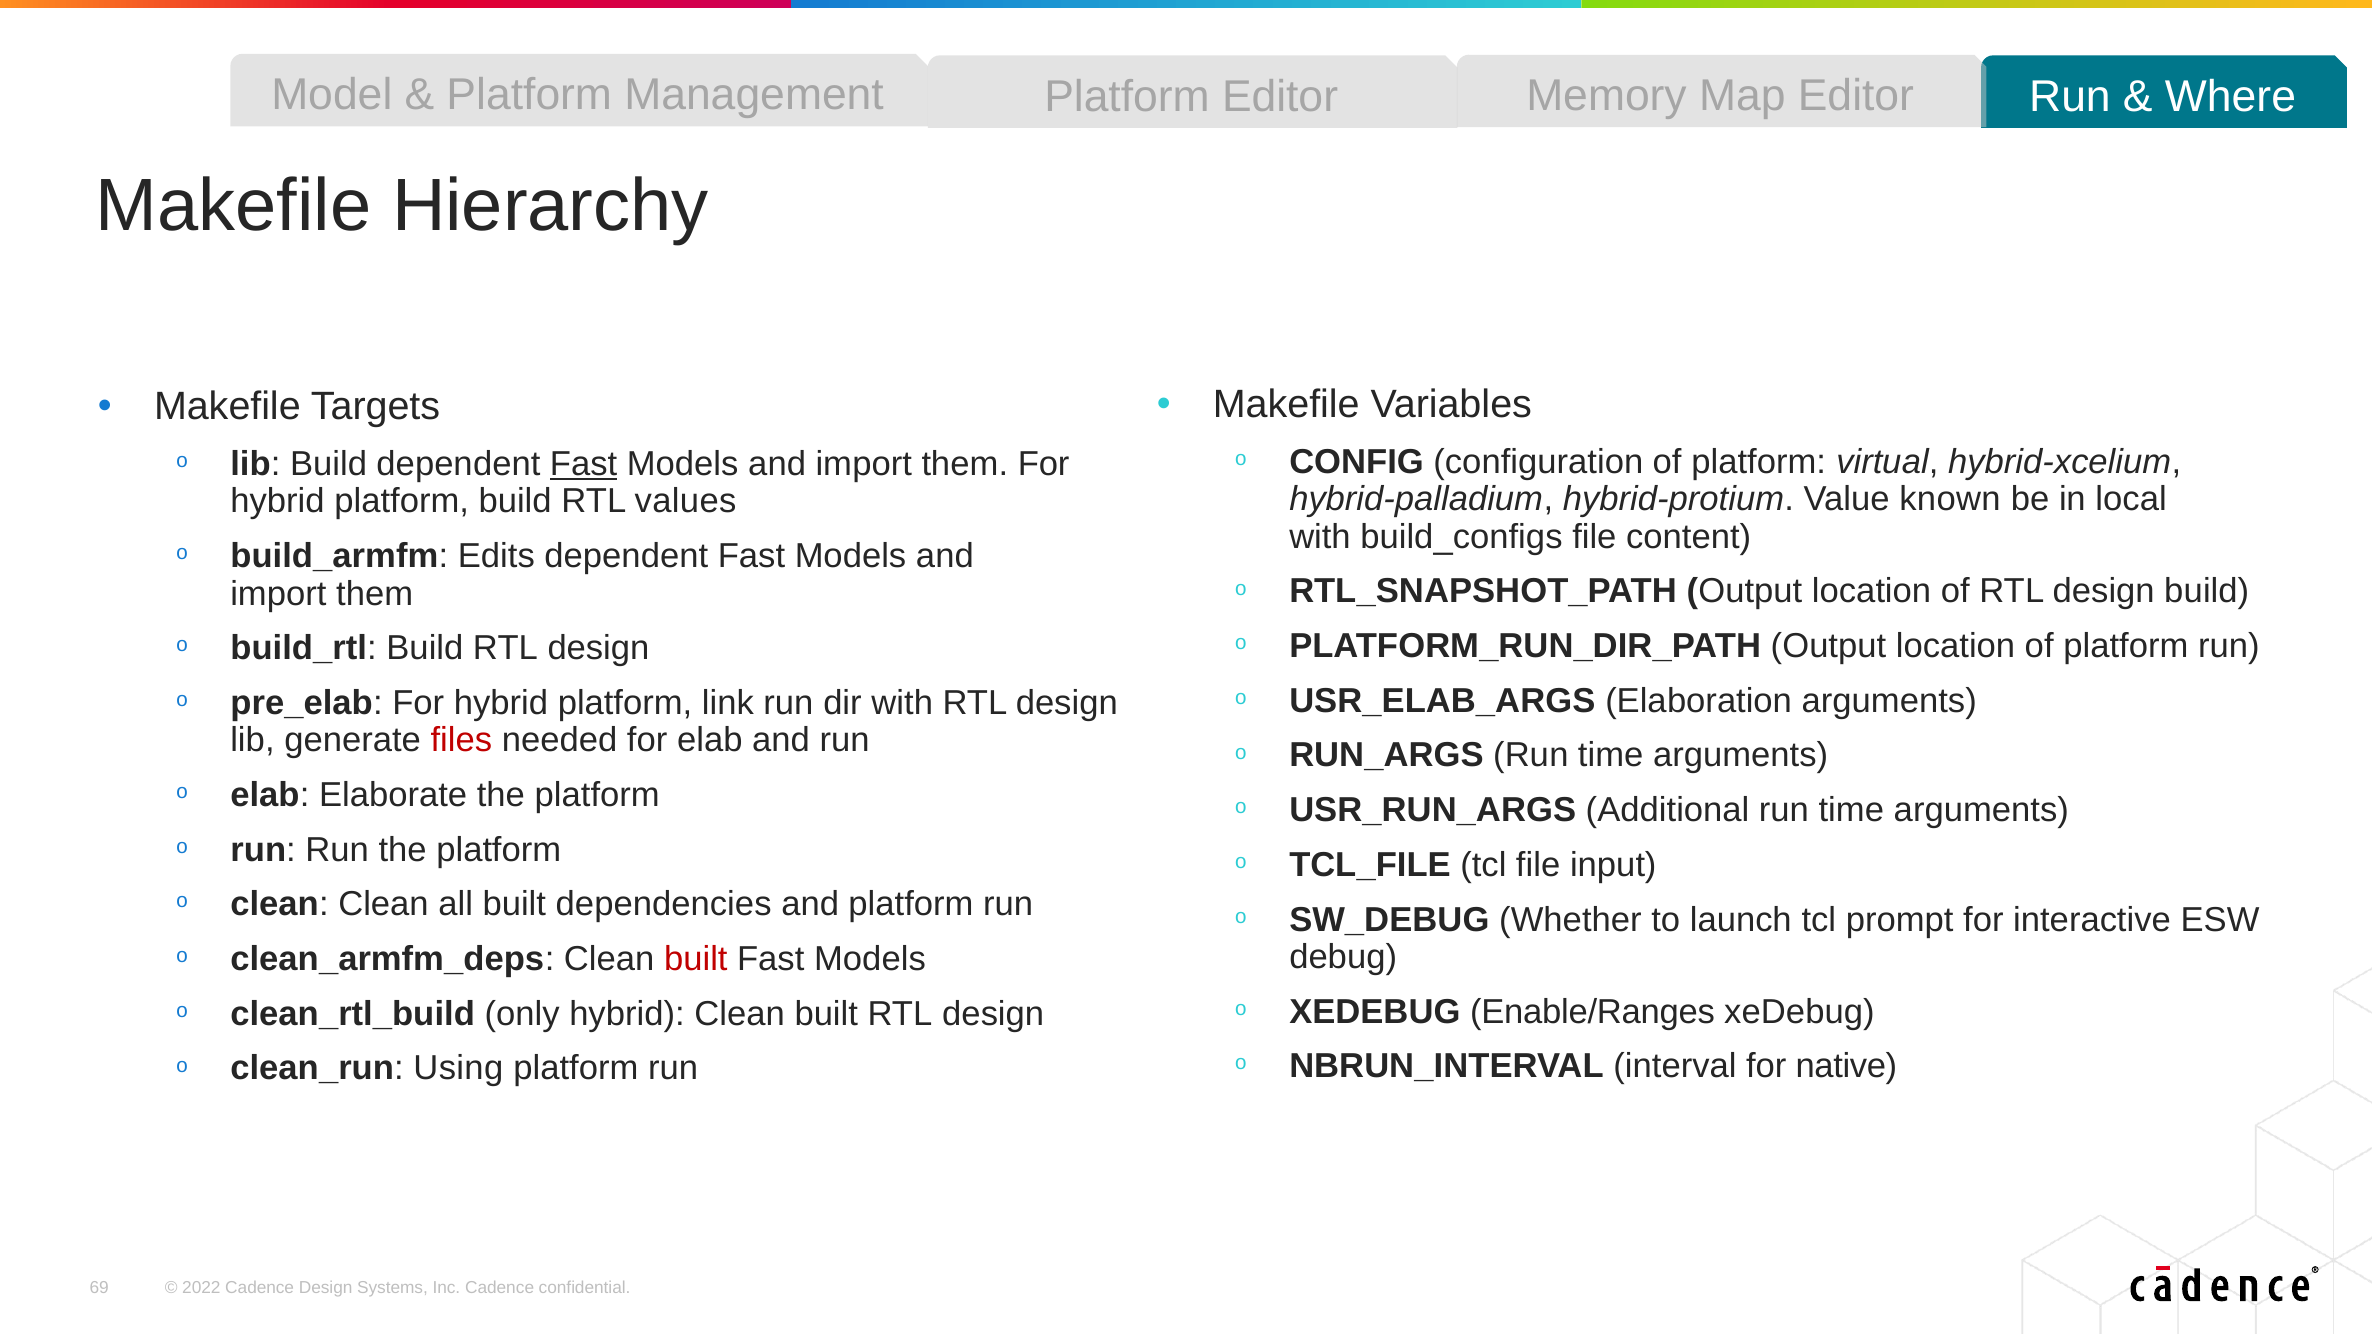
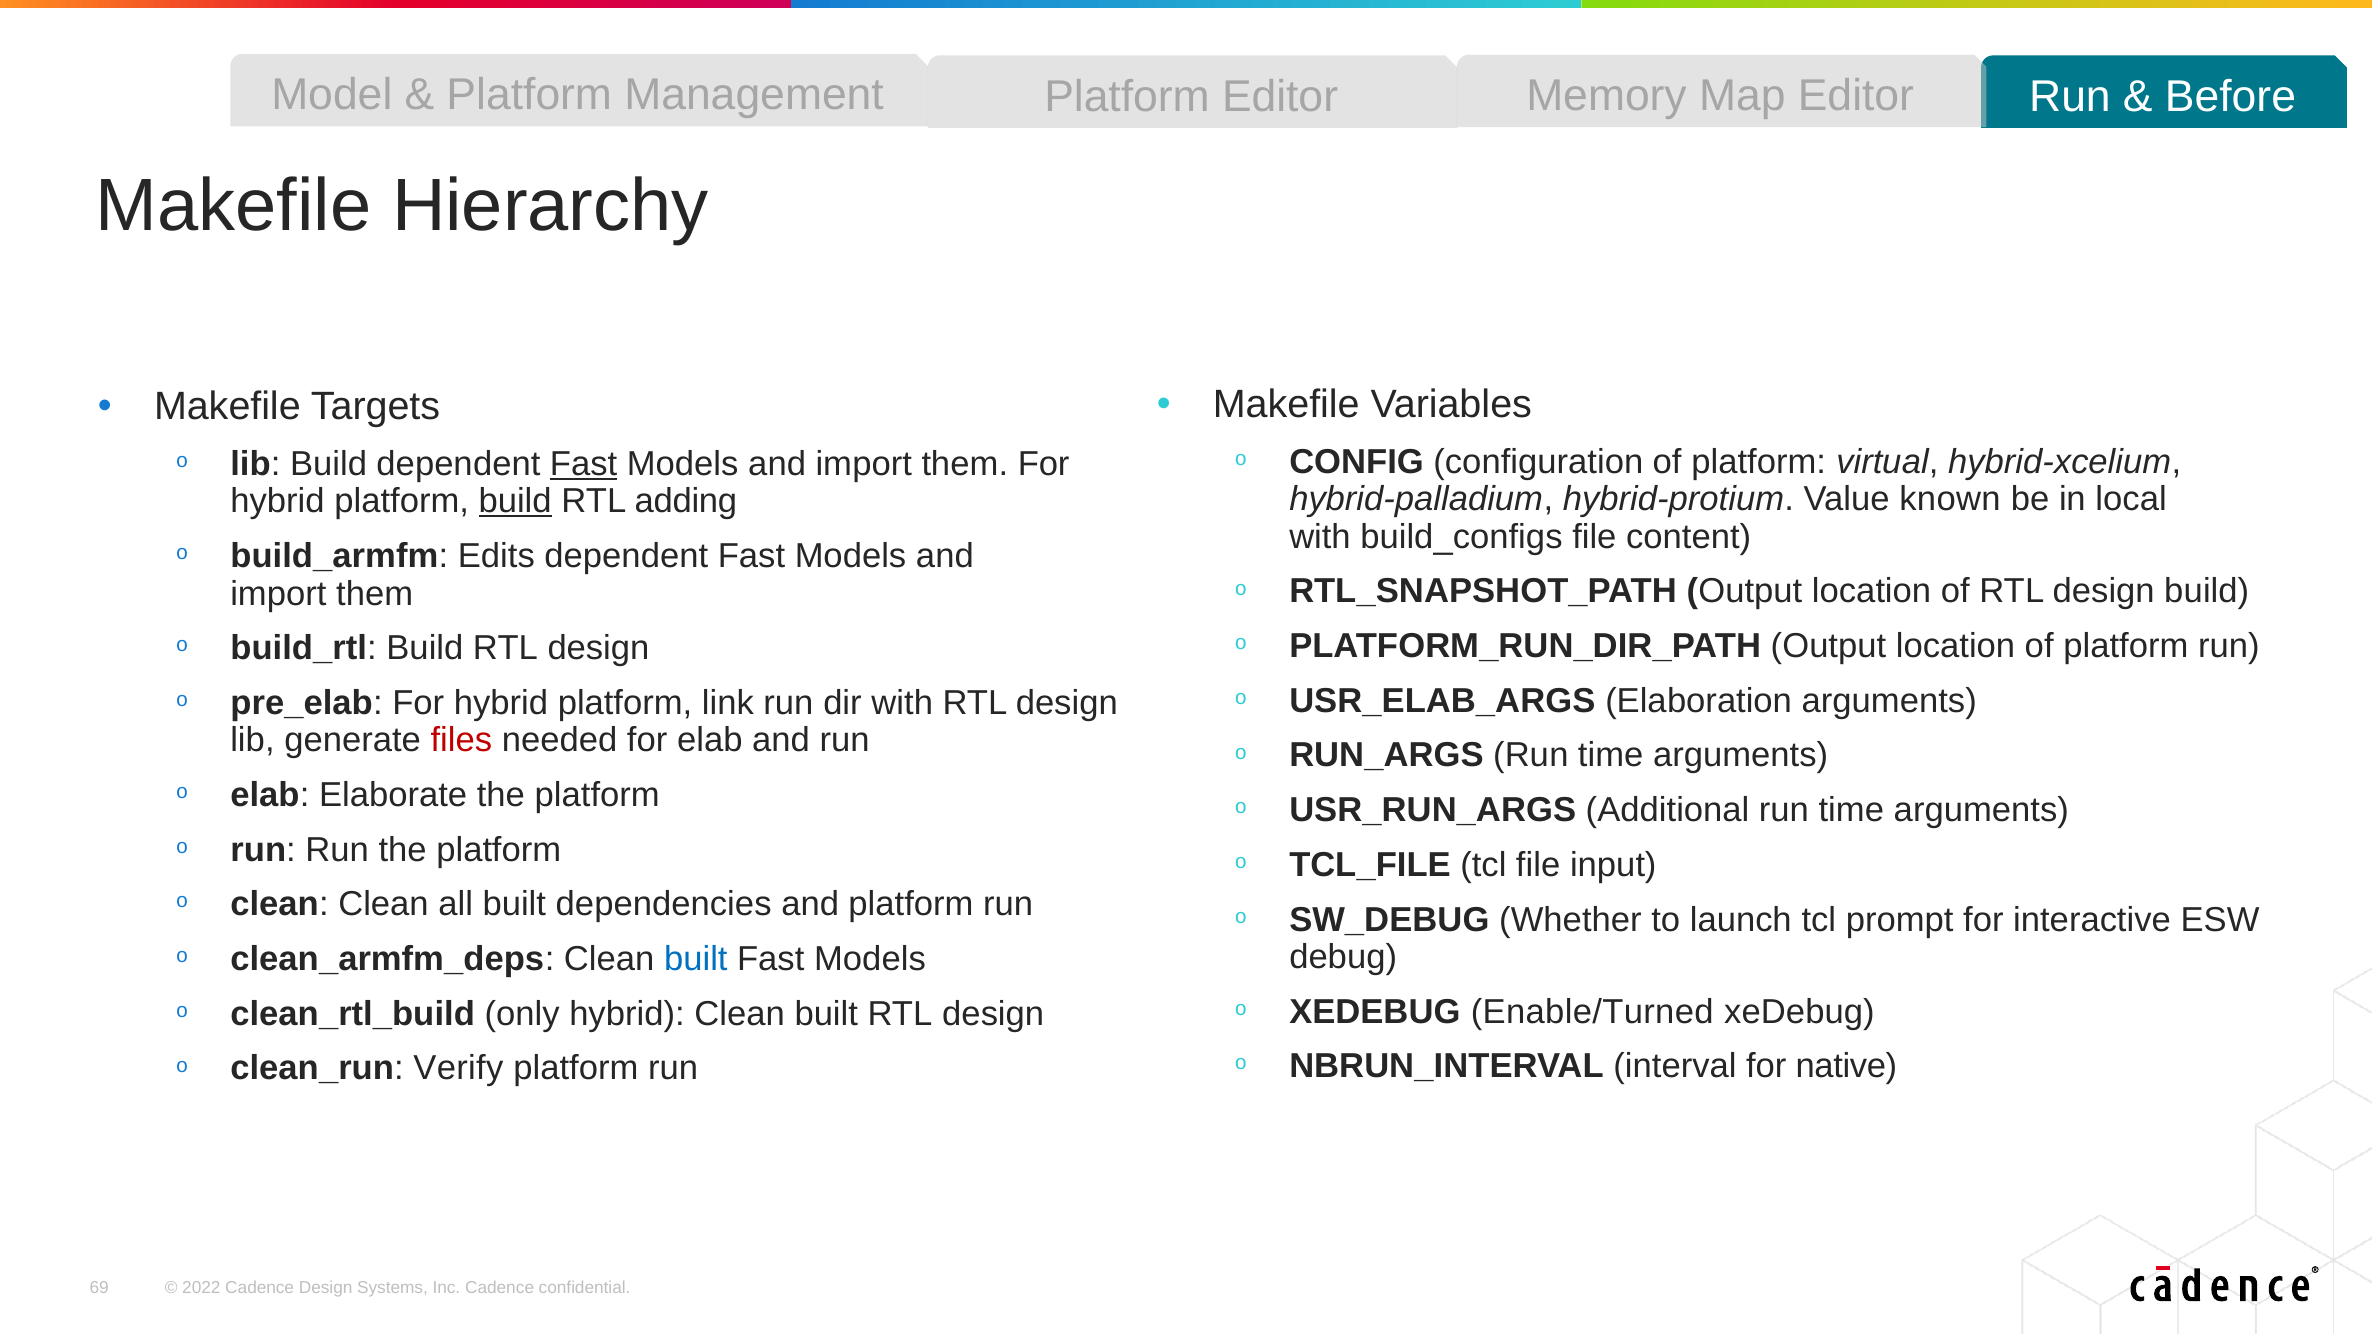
Where: Where -> Before
build at (515, 502) underline: none -> present
values: values -> adding
built at (696, 959) colour: red -> blue
Enable/Ranges: Enable/Ranges -> Enable/Turned
Using: Using -> Verify
